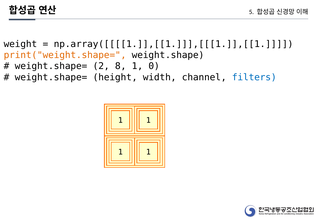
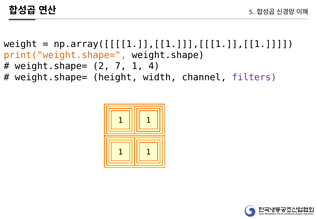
8: 8 -> 7
0: 0 -> 4
filters colour: blue -> purple
